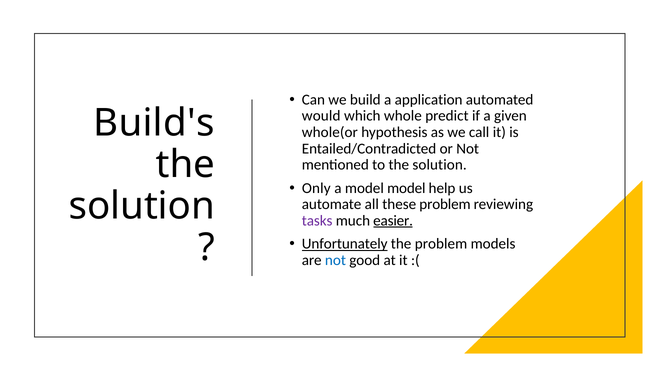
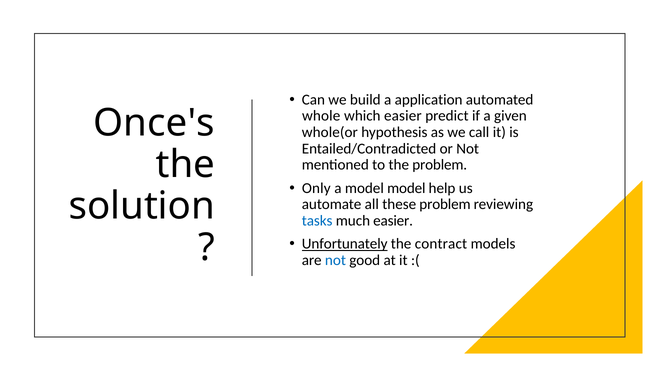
would: would -> whole
which whole: whole -> easier
Build's: Build's -> Once's
to the solution: solution -> problem
tasks colour: purple -> blue
easier at (393, 221) underline: present -> none
the problem: problem -> contract
